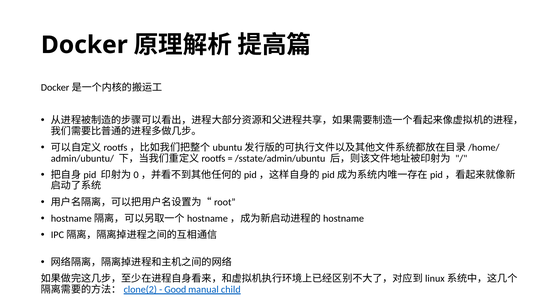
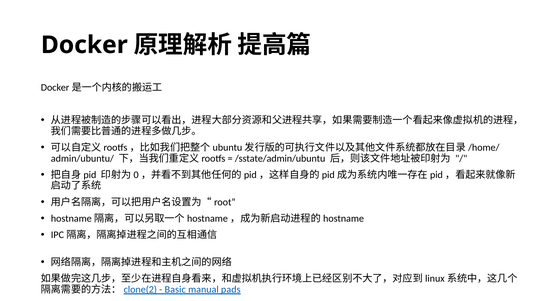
Good: Good -> Basic
child: child -> pads
